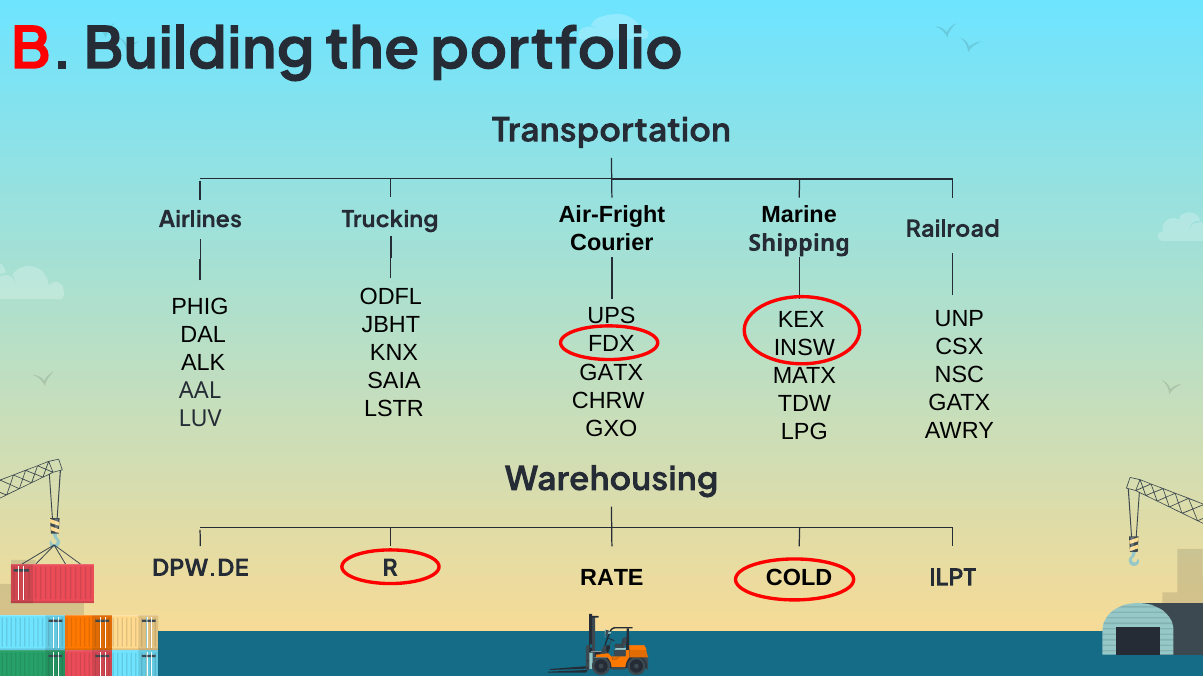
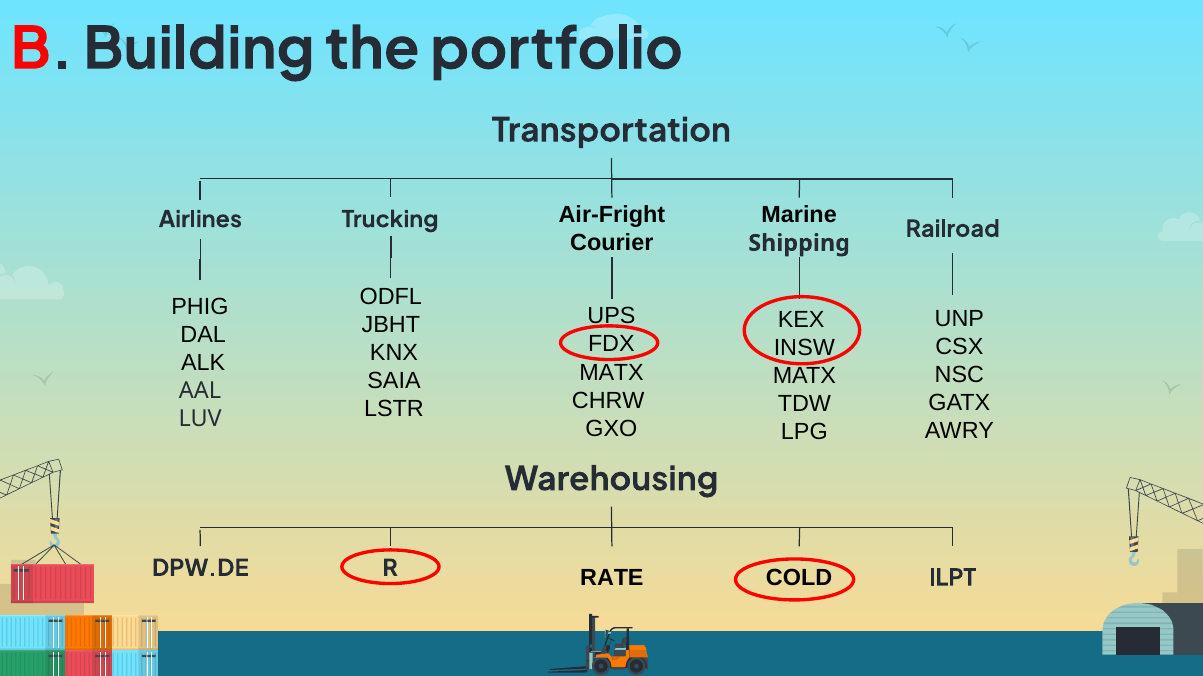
GATX at (611, 373): GATX -> MATX
